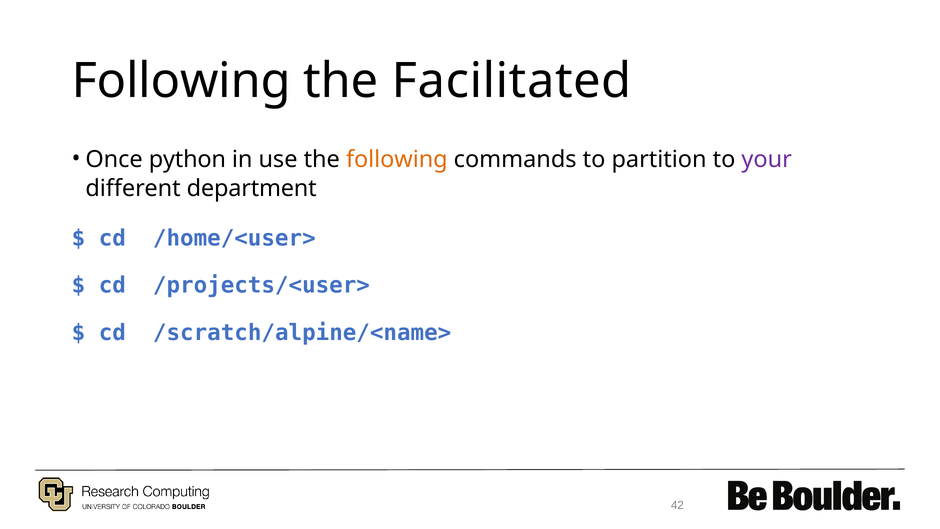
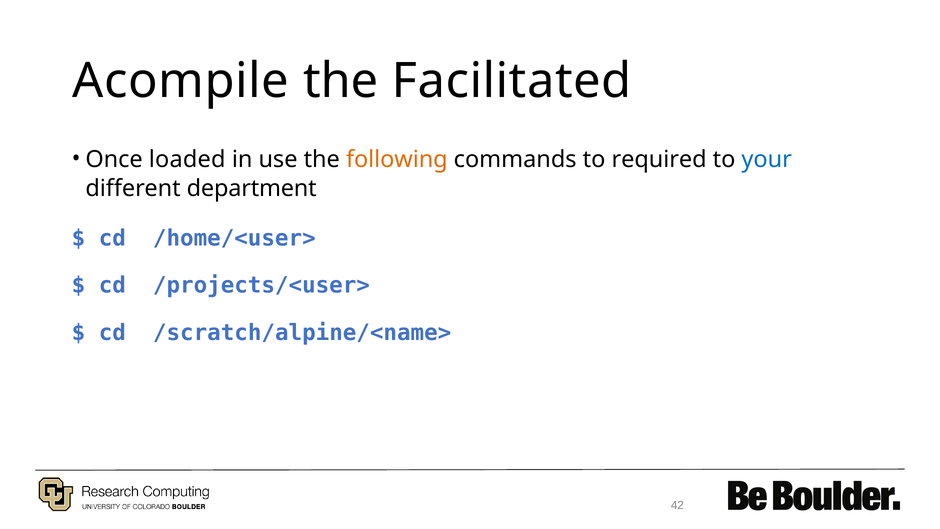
Following at (181, 81): Following -> Acompile
python: python -> loaded
partition: partition -> required
your colour: purple -> blue
